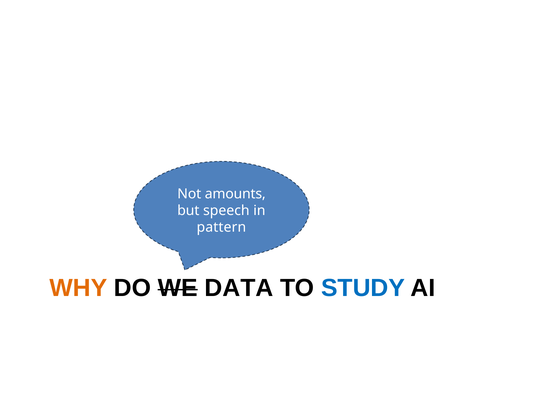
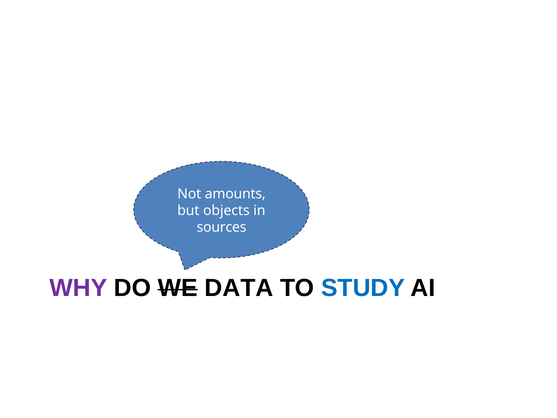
speech: speech -> objects
pattern: pattern -> sources
WHY colour: orange -> purple
